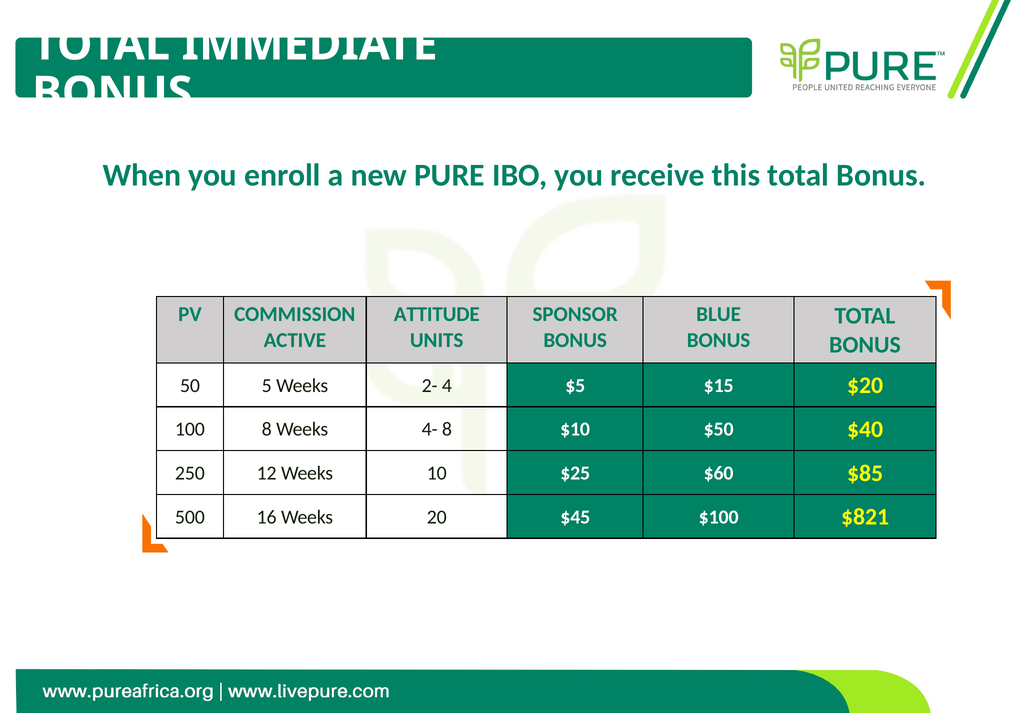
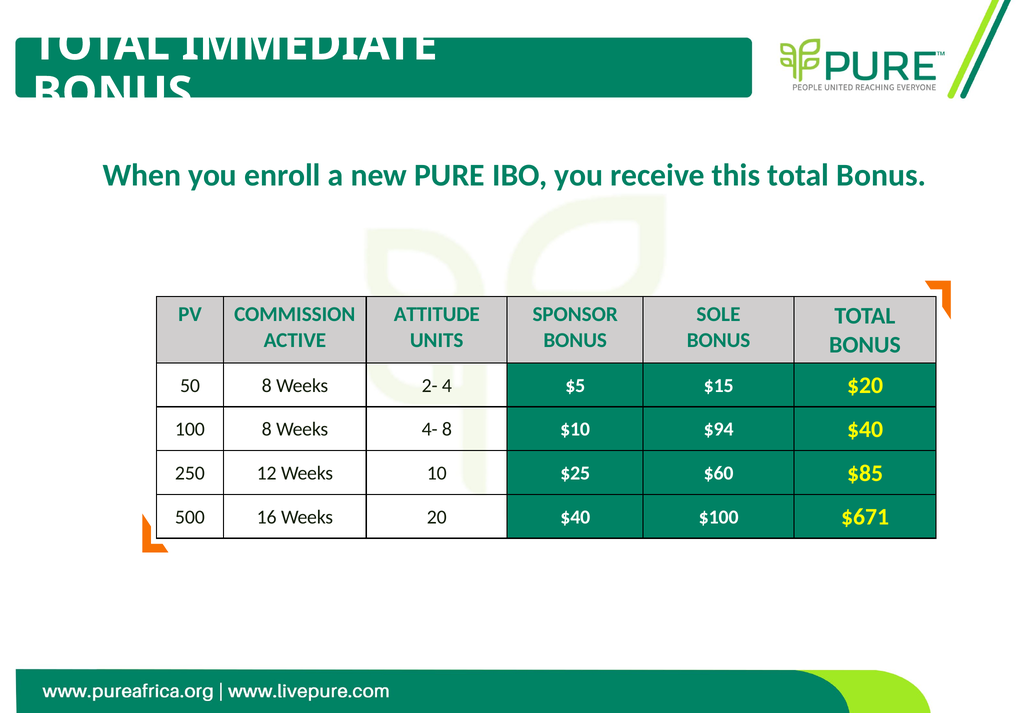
BLUE: BLUE -> SOLE
50 5: 5 -> 8
$50: $50 -> $94
20 $45: $45 -> $40
$821: $821 -> $671
